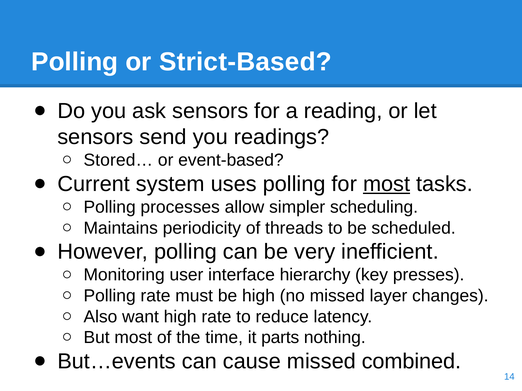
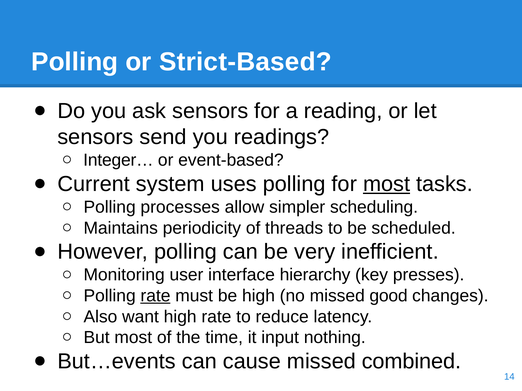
Stored…: Stored… -> Integer…
rate at (155, 296) underline: none -> present
layer: layer -> good
parts: parts -> input
